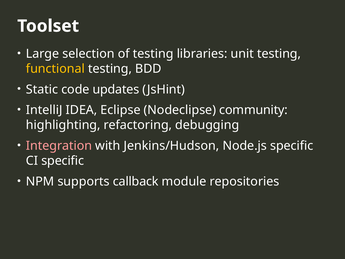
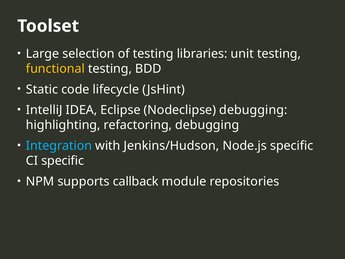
updates: updates -> lifecycle
Nodeclipse community: community -> debugging
Integration colour: pink -> light blue
